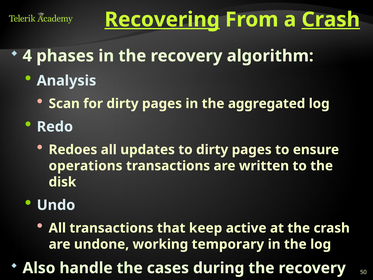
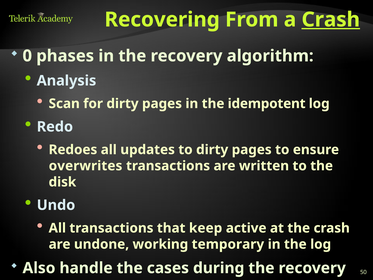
Recovering underline: present -> none
4: 4 -> 0
aggregated: aggregated -> idempotent
operations: operations -> overwrites
